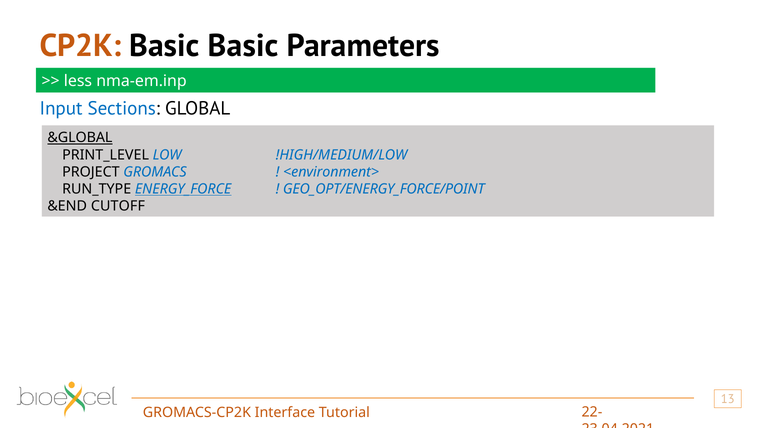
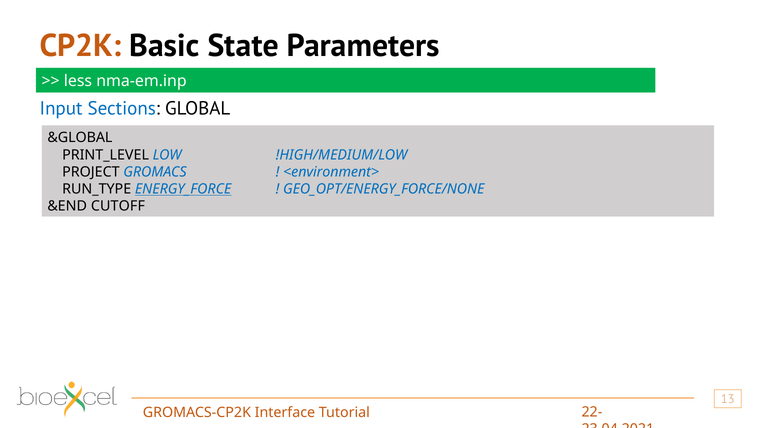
Basic Basic: Basic -> State
&GLOBAL underline: present -> none
GEO_OPT/ENERGY_FORCE/POINT: GEO_OPT/ENERGY_FORCE/POINT -> GEO_OPT/ENERGY_FORCE/NONE
